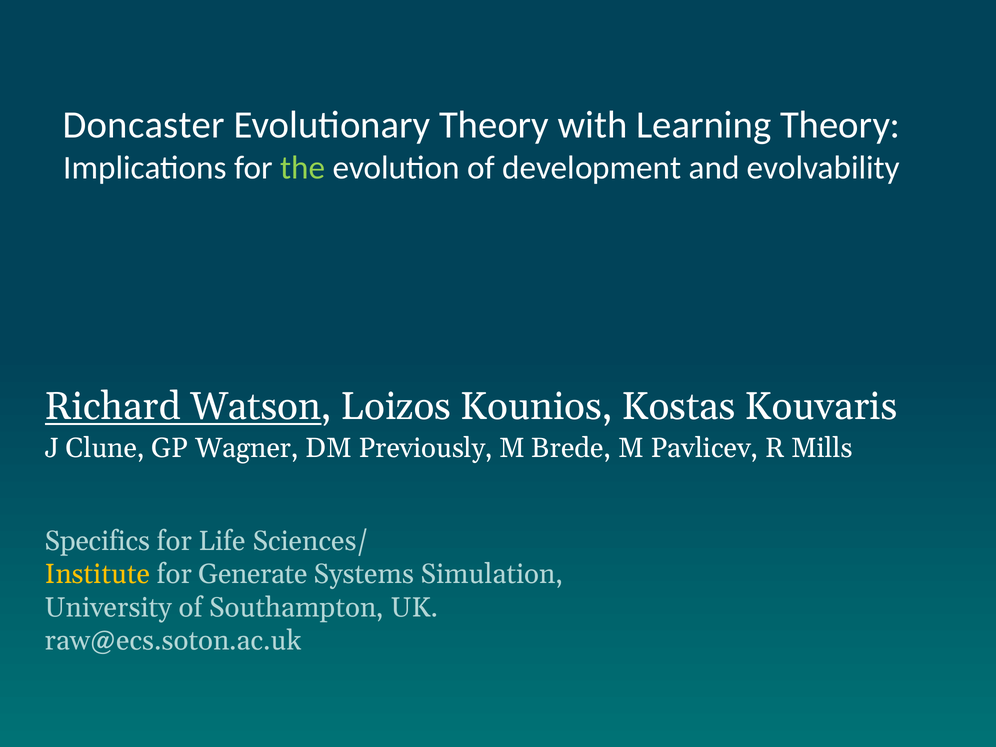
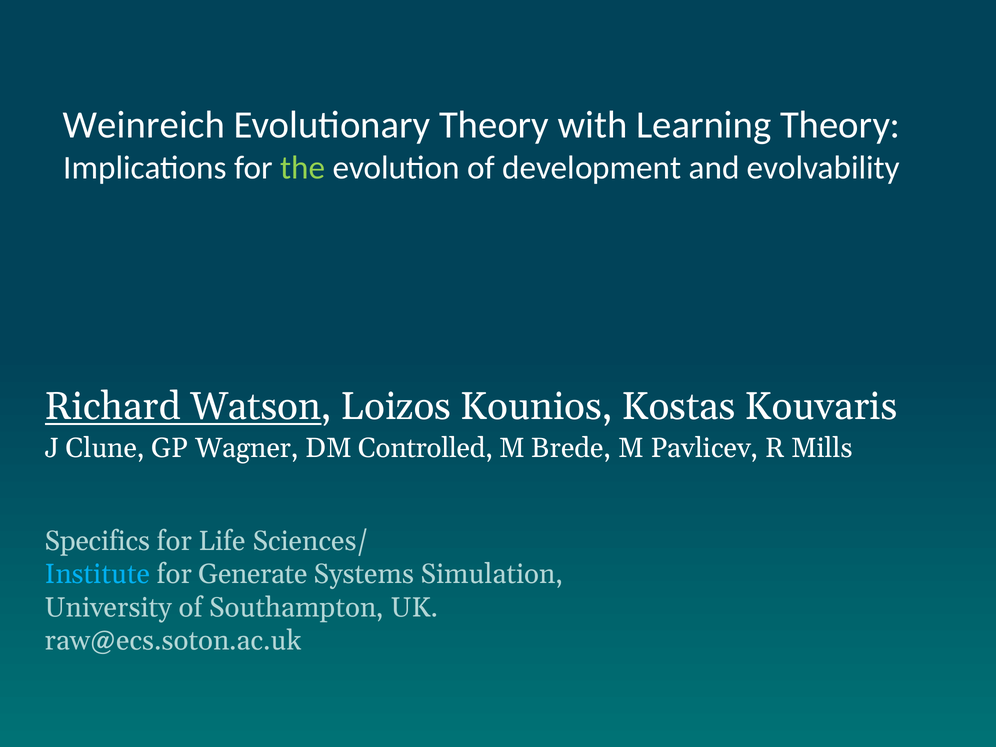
Doncaster: Doncaster -> Weinreich
Previously: Previously -> Controlled
Institute colour: yellow -> light blue
